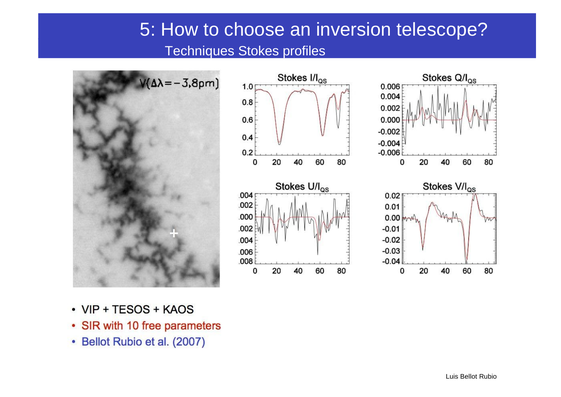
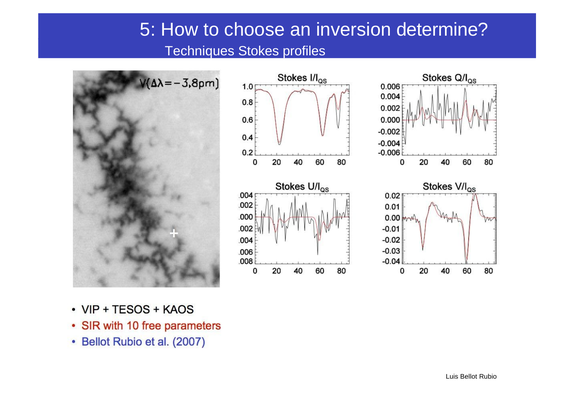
telescope: telescope -> determine
